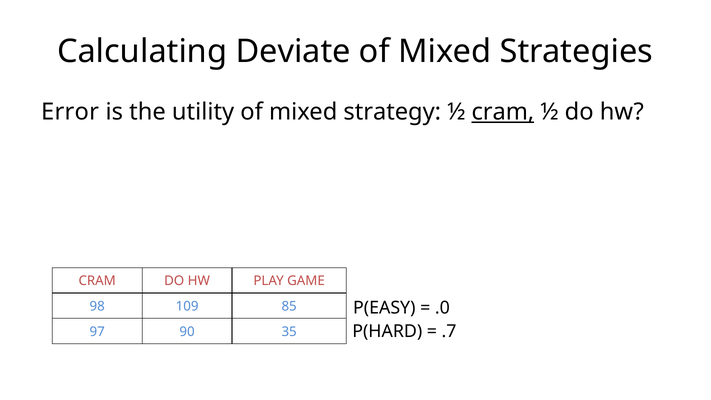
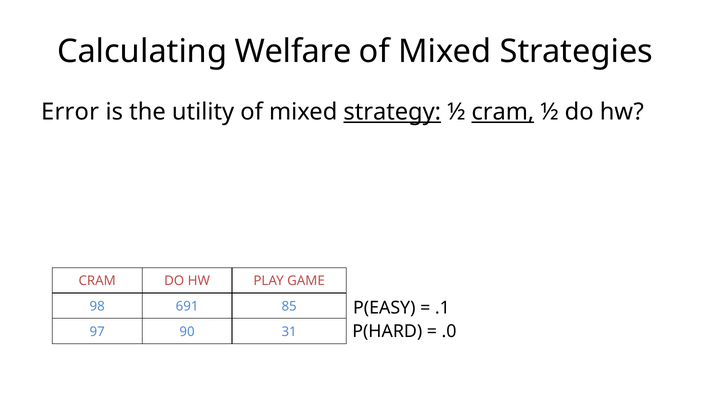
Deviate: Deviate -> Welfare
strategy underline: none -> present
109: 109 -> 691
.0: .0 -> .1
.7: .7 -> .0
35: 35 -> 31
